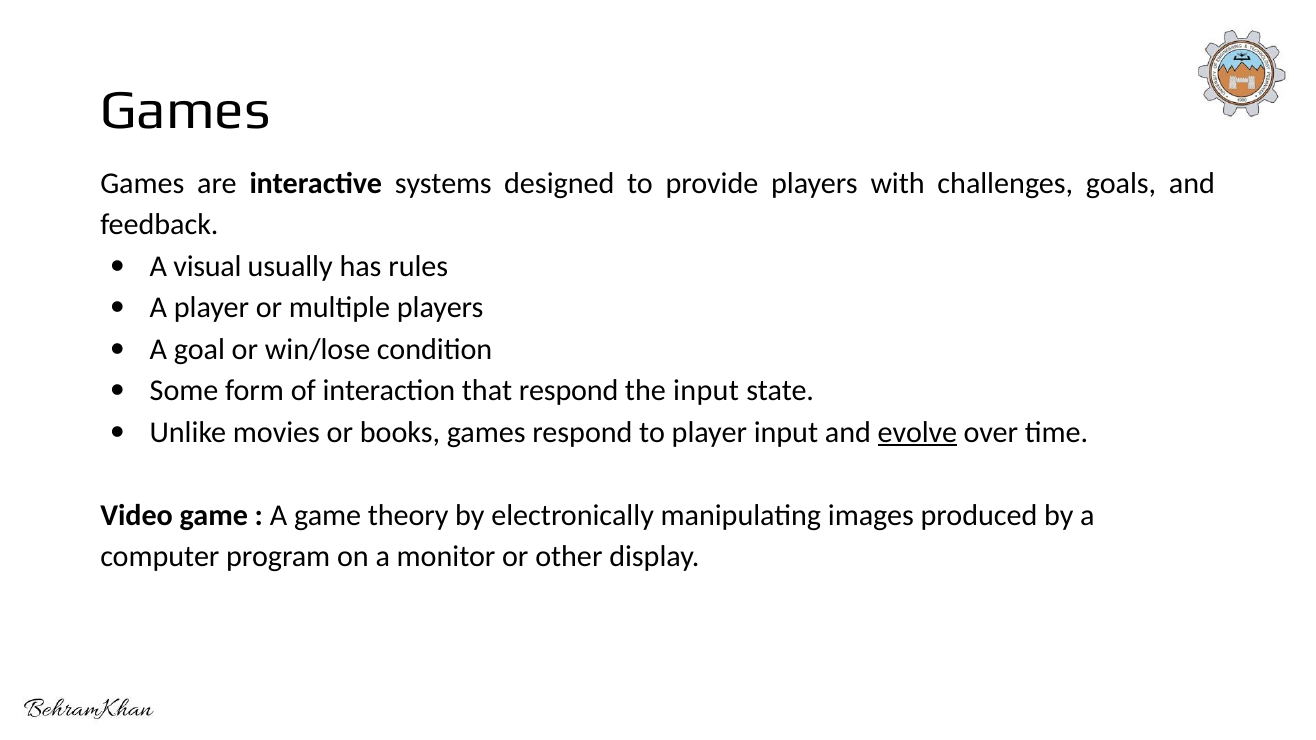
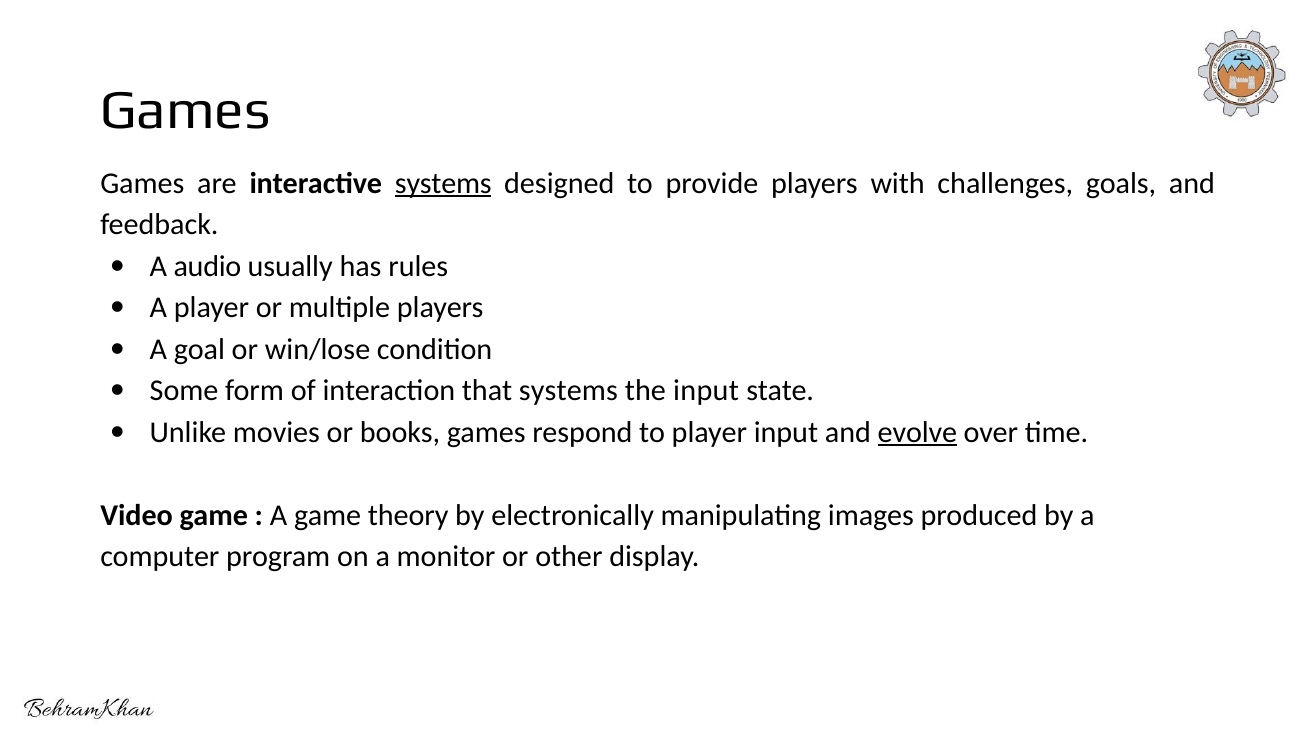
systems at (443, 183) underline: none -> present
visual: visual -> audio
that respond: respond -> systems
